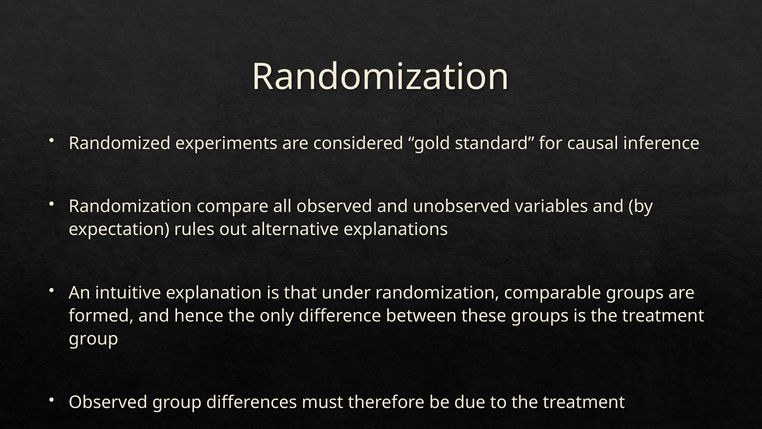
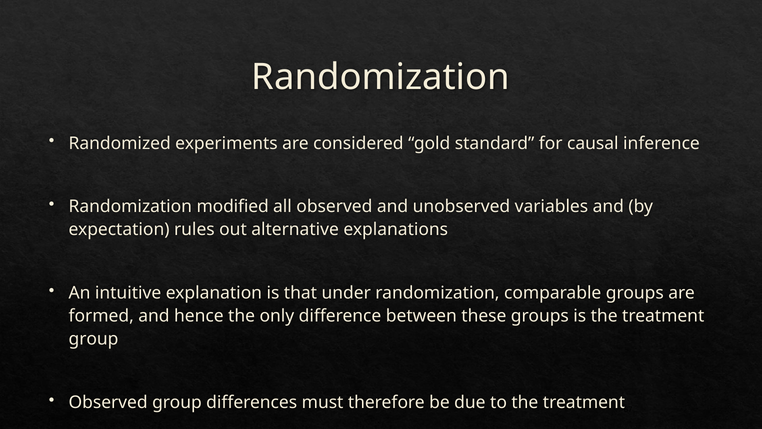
compare: compare -> modified
